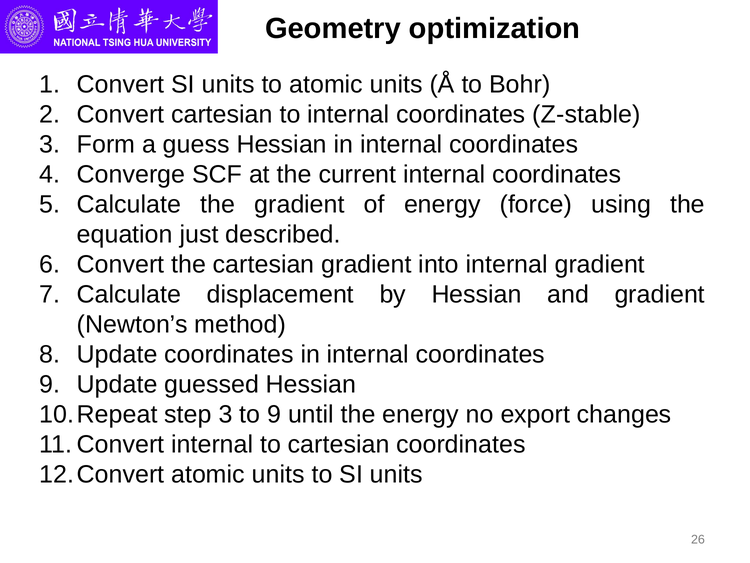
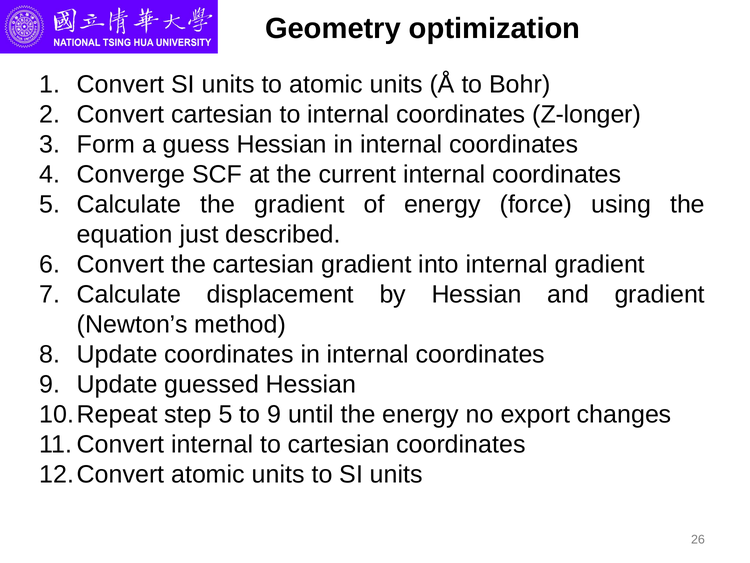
Z-stable: Z-stable -> Z-longer
step 3: 3 -> 5
